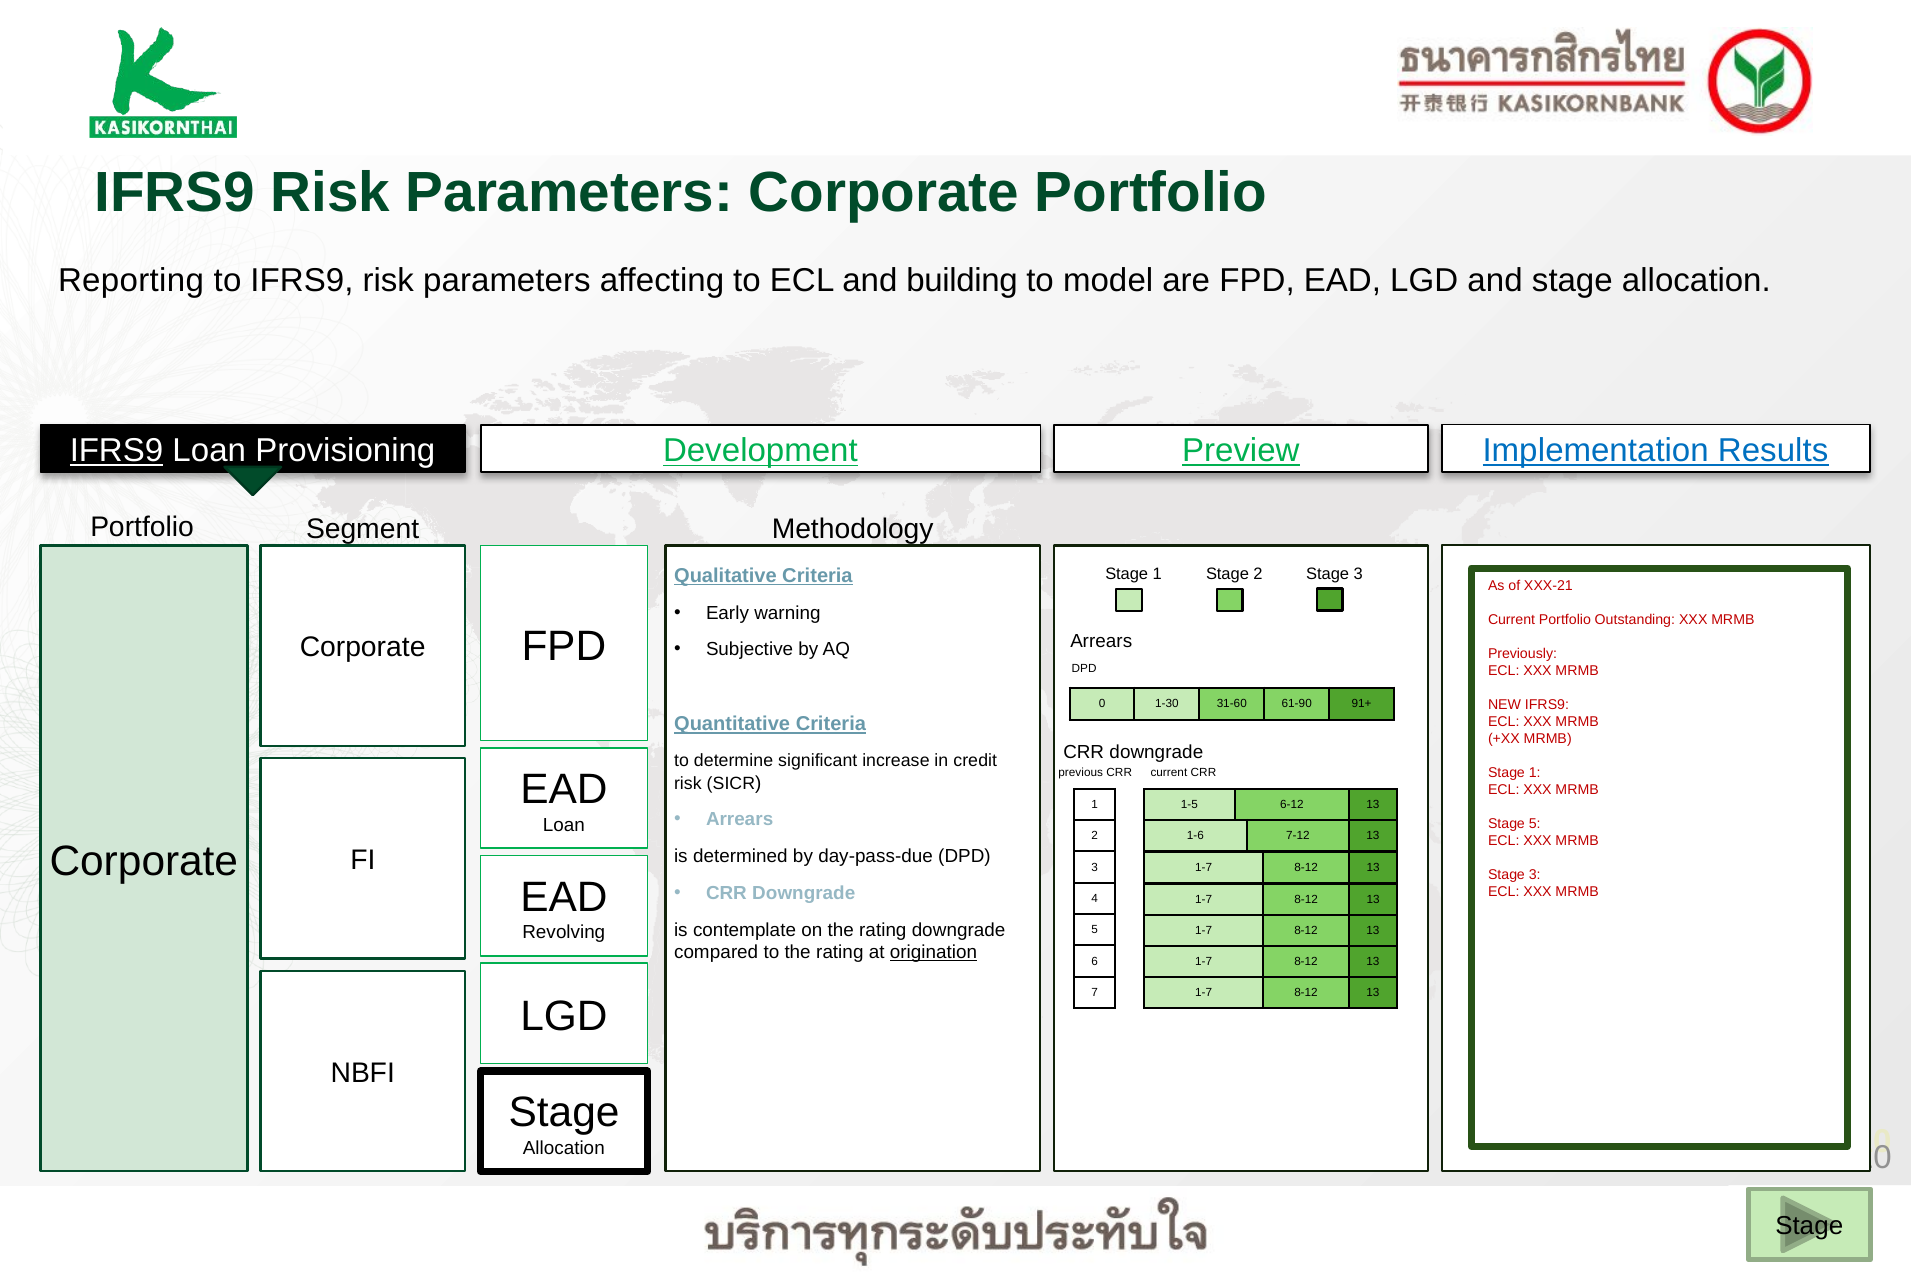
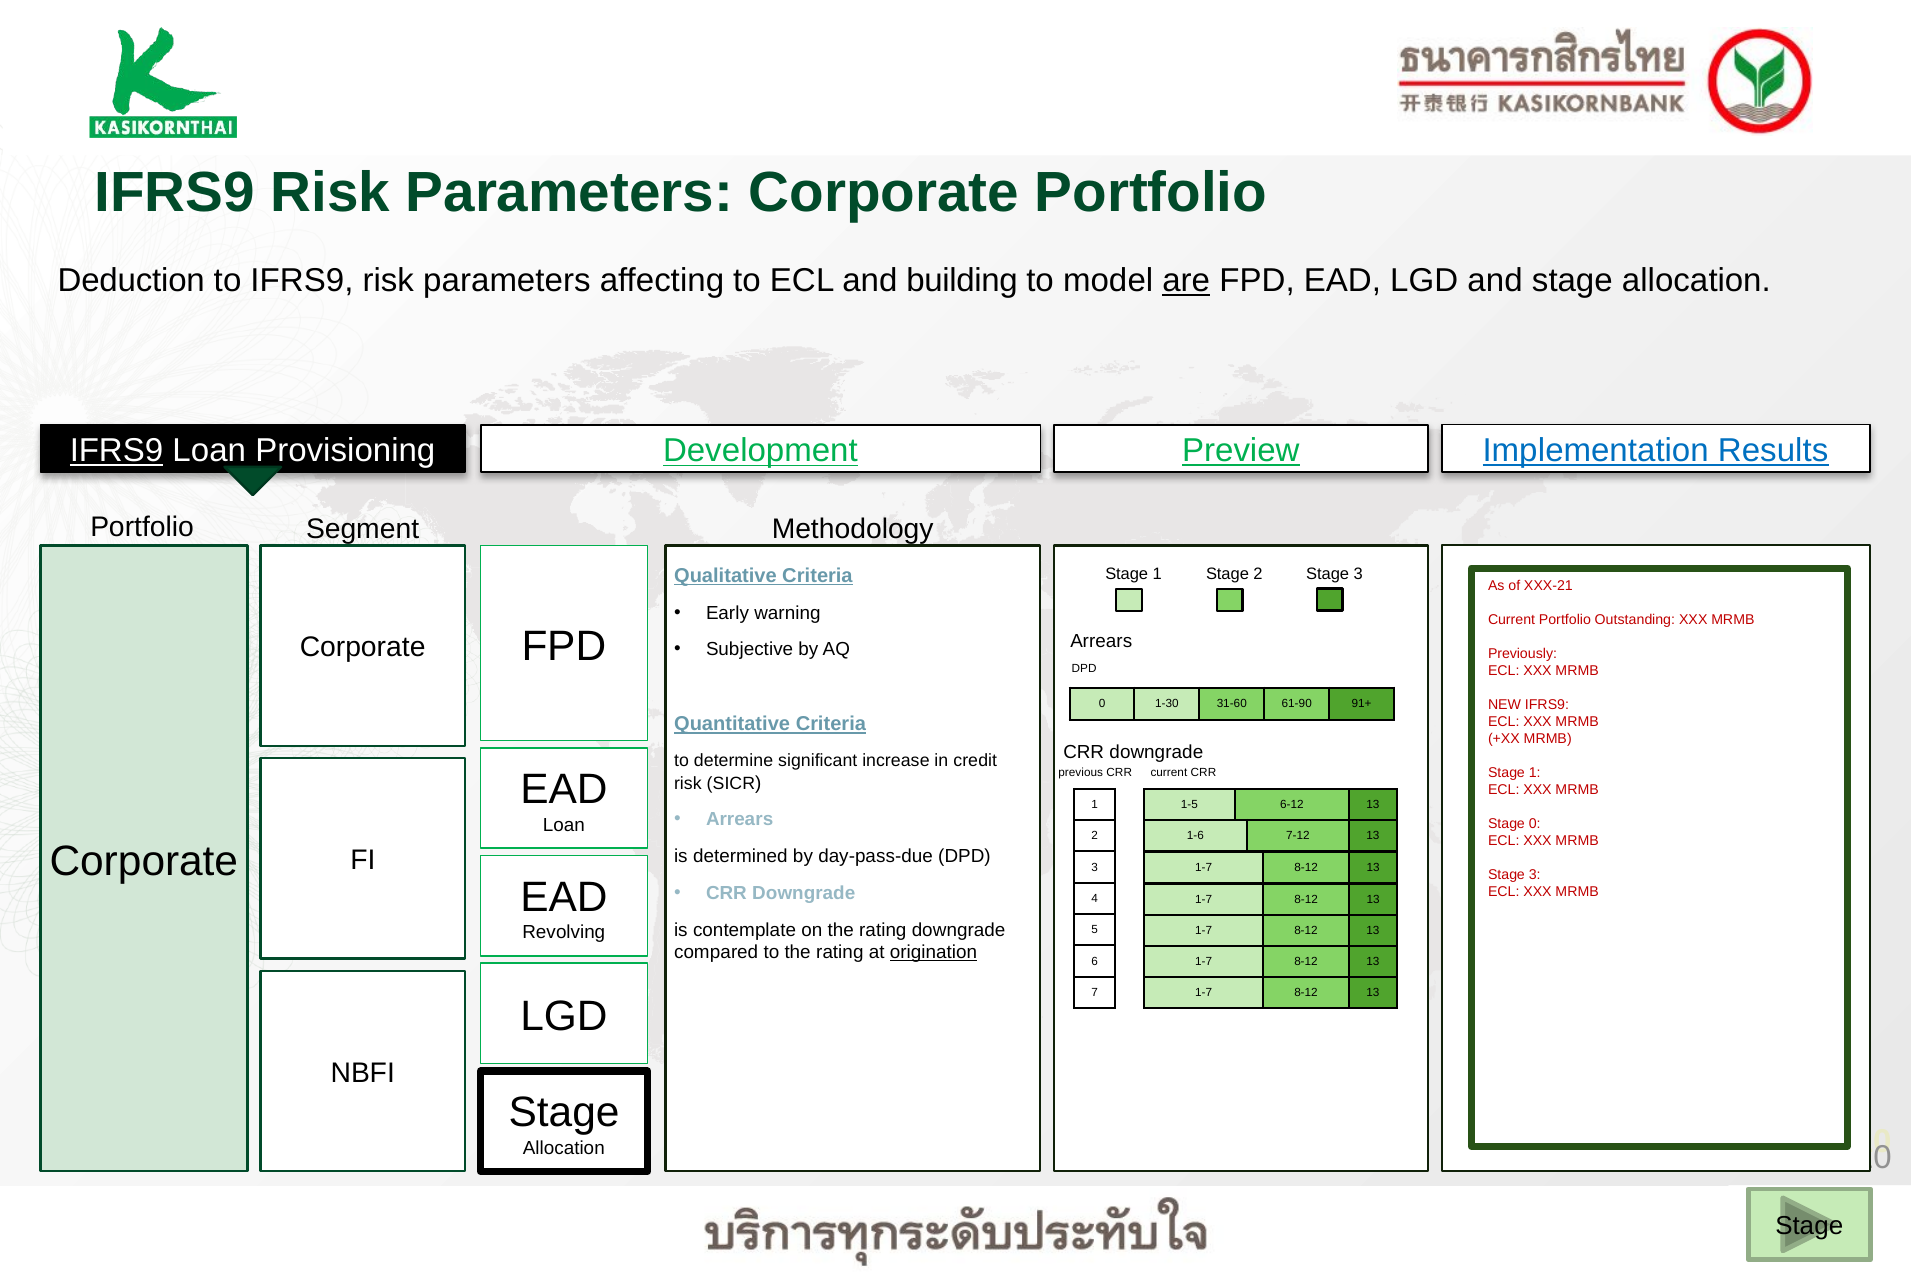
Reporting: Reporting -> Deduction
are underline: none -> present
Stage 5: 5 -> 0
